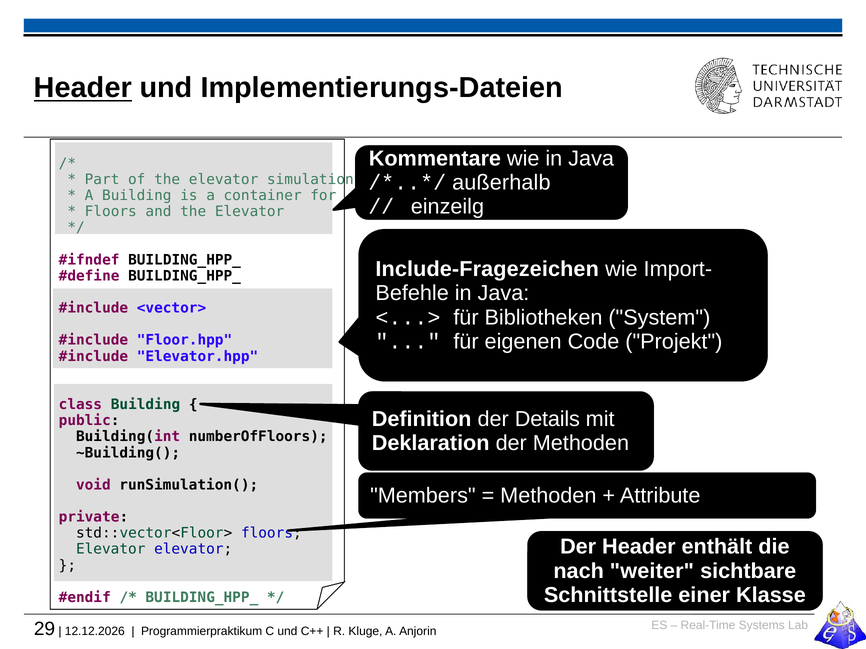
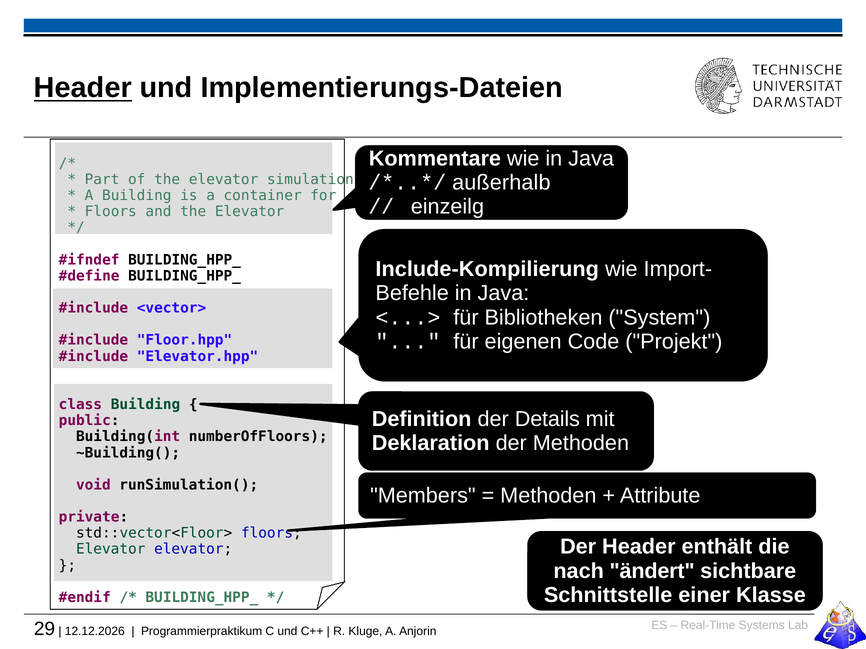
Include-Fragezeichen: Include-Fragezeichen -> Include-Kompilierung
weiter: weiter -> ändert
